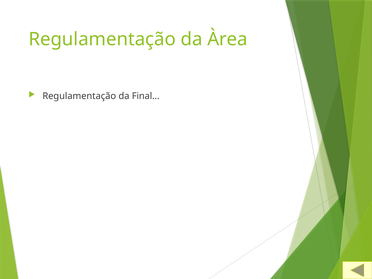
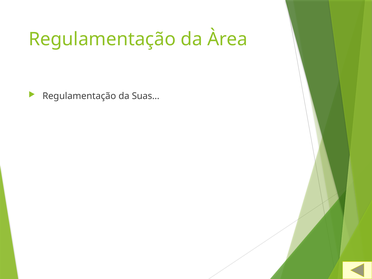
Final: Final -> Suas
